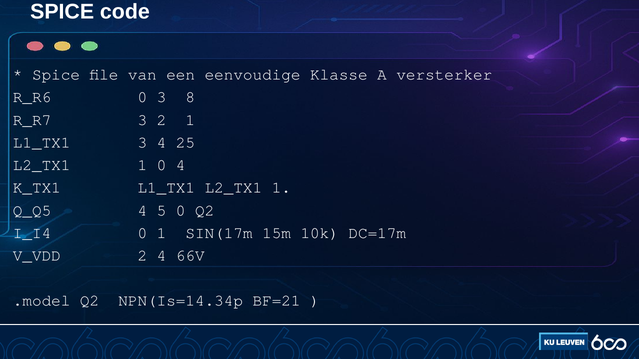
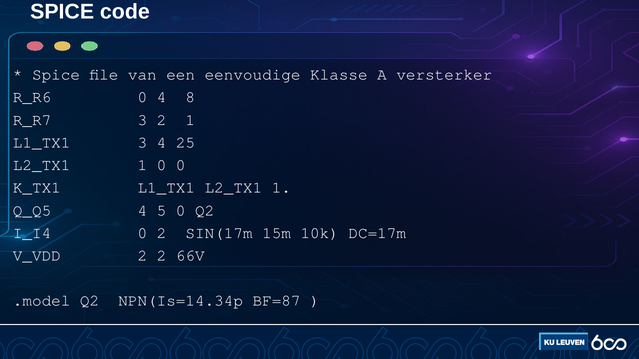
0 3: 3 -> 4
0 4: 4 -> 0
0 1: 1 -> 2
2 4: 4 -> 2
BF=21: BF=21 -> BF=87
